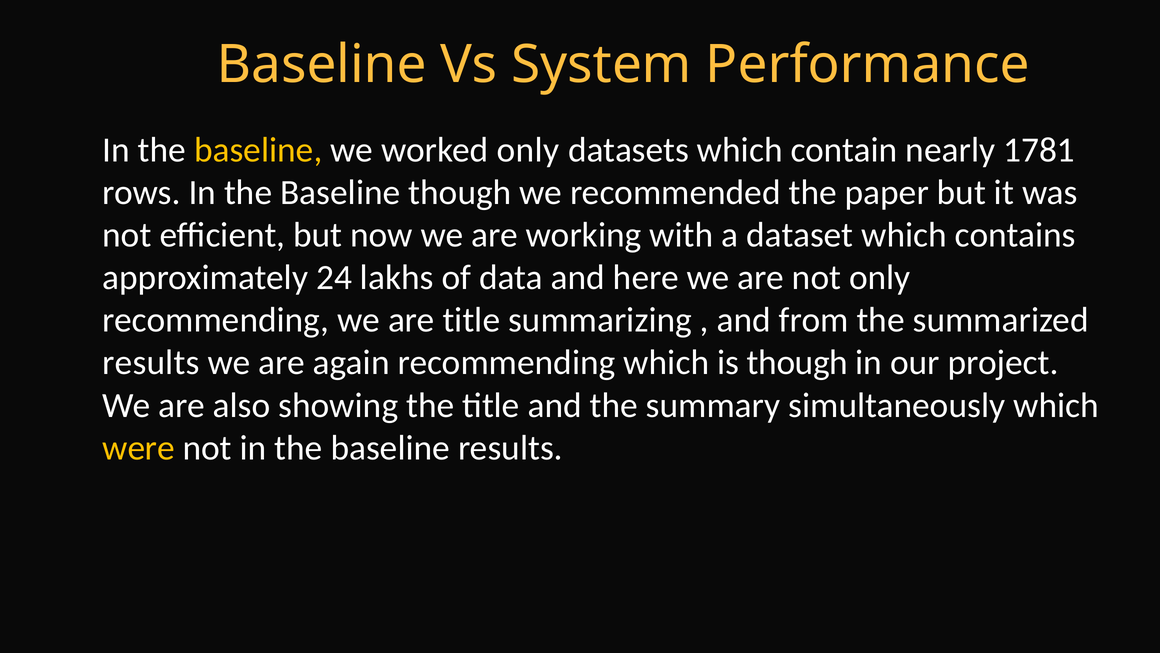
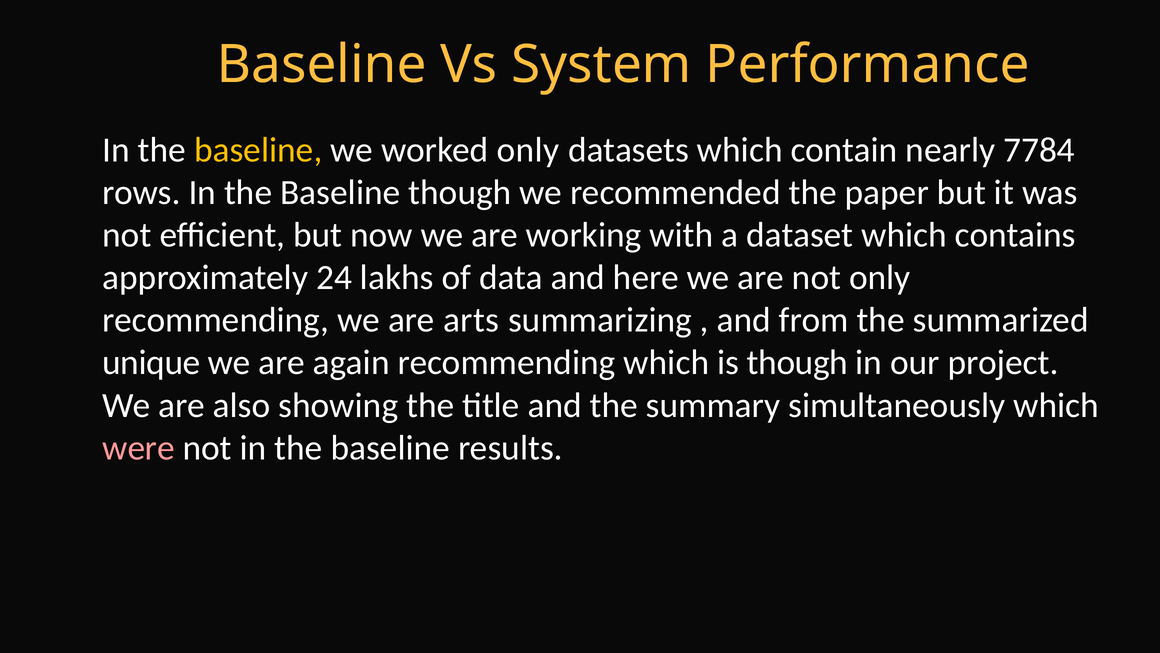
1781: 1781 -> 7784
are title: title -> arts
results at (151, 362): results -> unique
were colour: yellow -> pink
